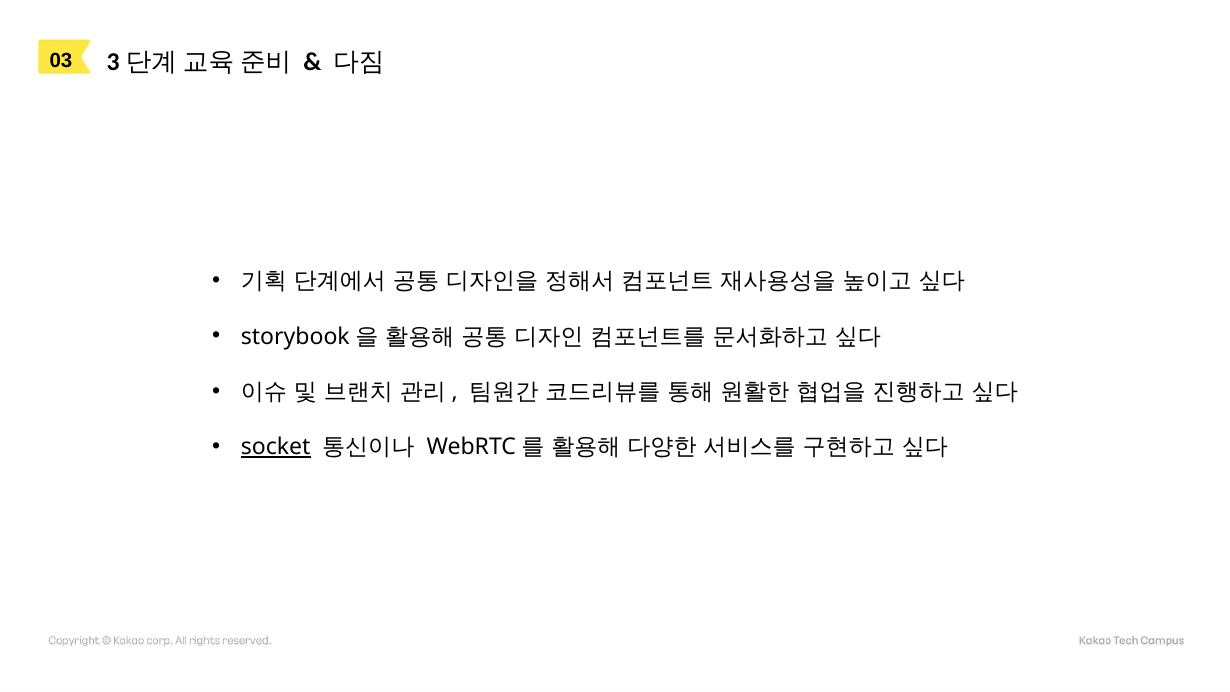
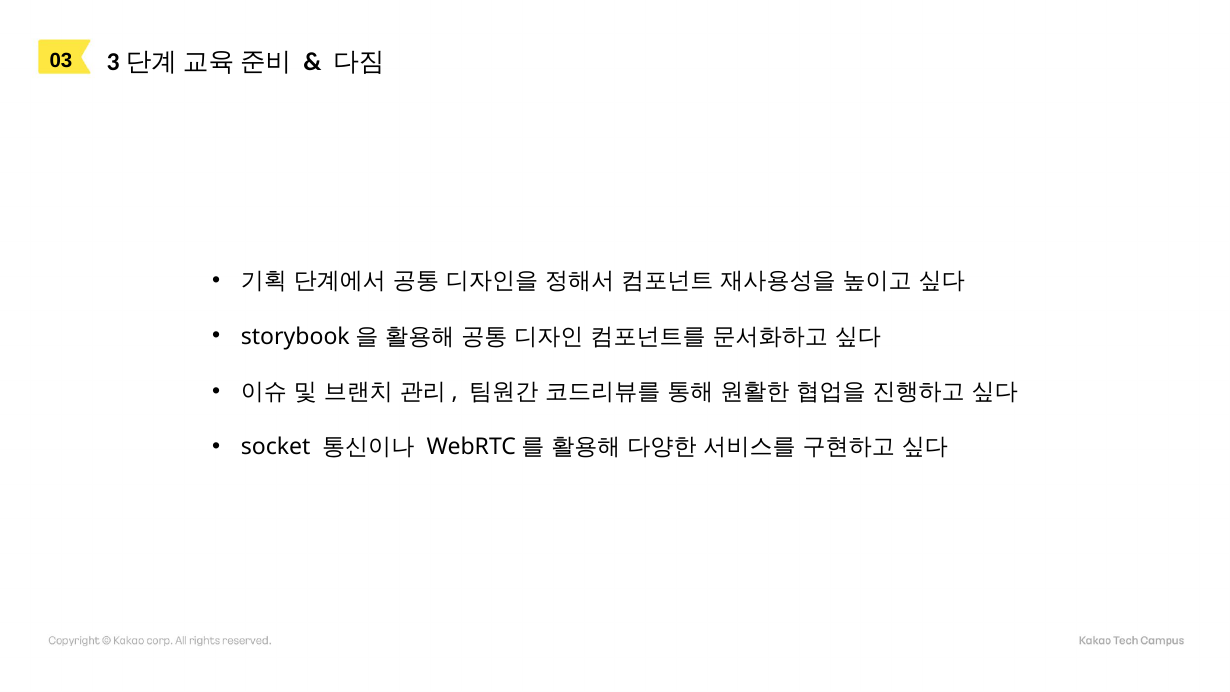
socket underline: present -> none
